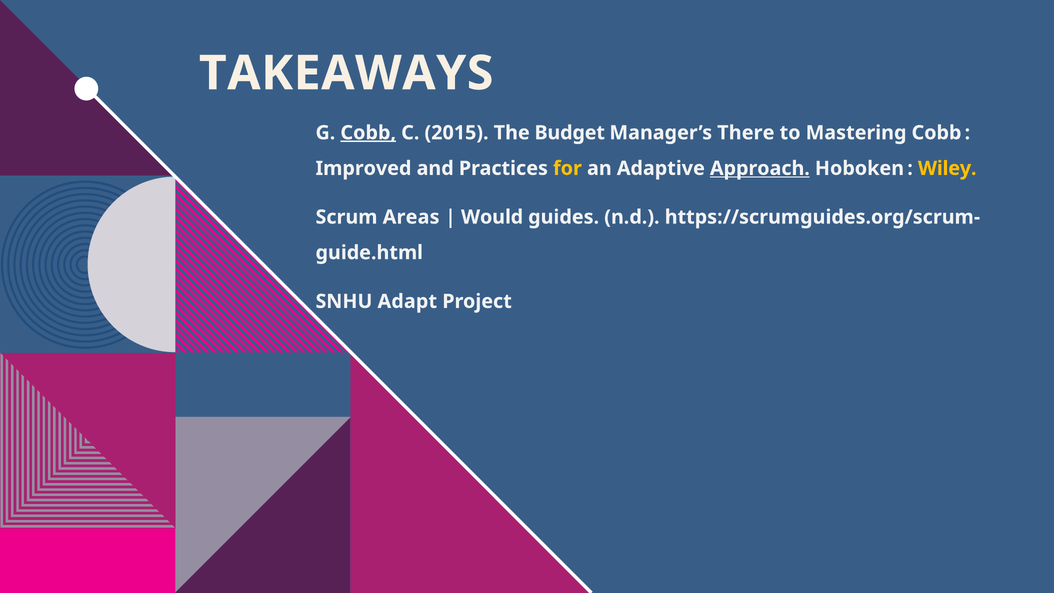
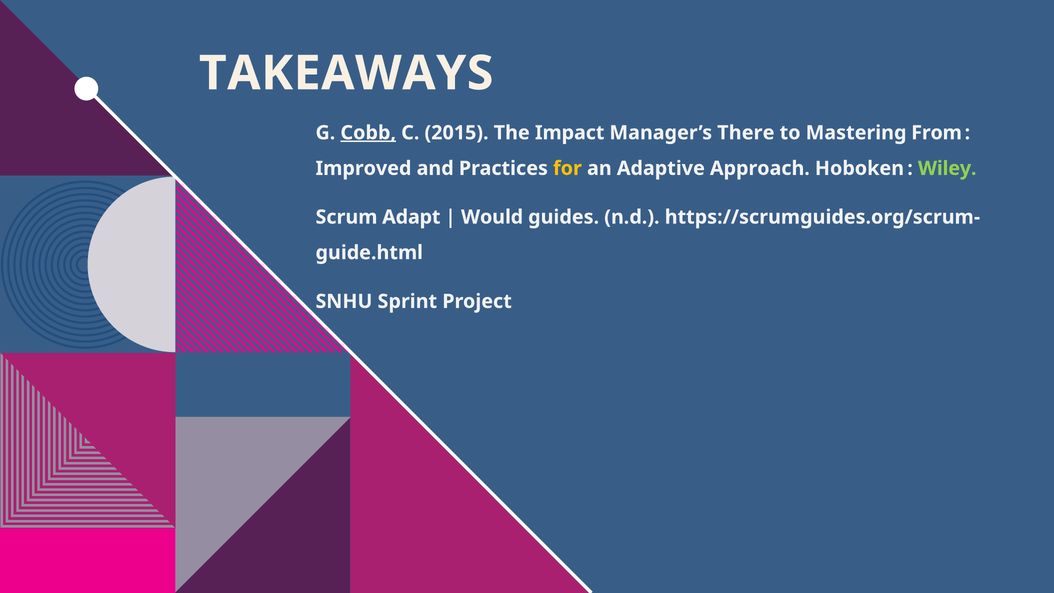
Budget: Budget -> Impact
Mastering Cobb: Cobb -> From
Approach underline: present -> none
Wiley colour: yellow -> light green
Areas: Areas -> Adapt
Adapt: Adapt -> Sprint
